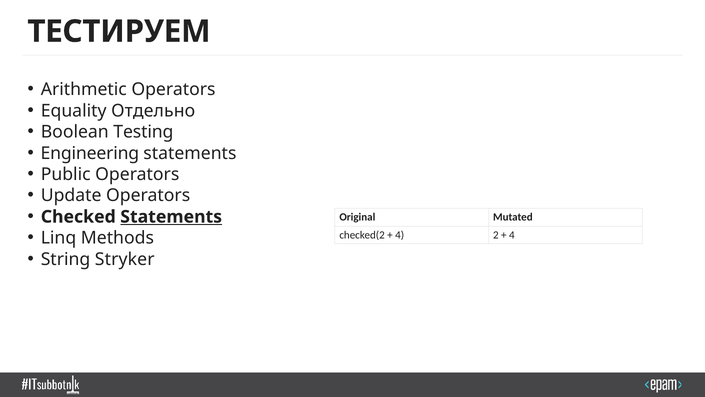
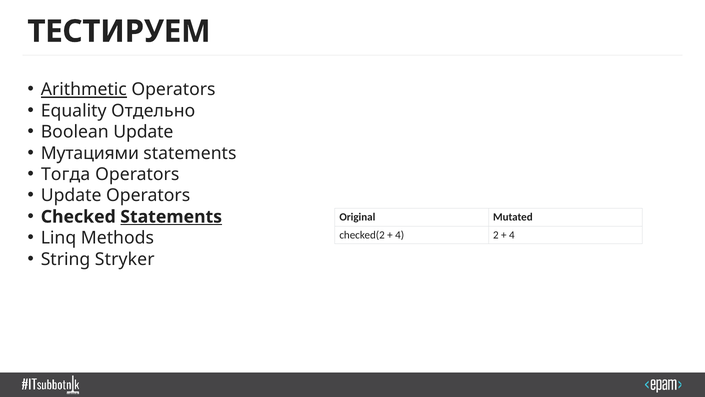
Arithmetic underline: none -> present
Boolean Testing: Testing -> Update
Engineering: Engineering -> Мутациями
Public: Public -> Тогда
